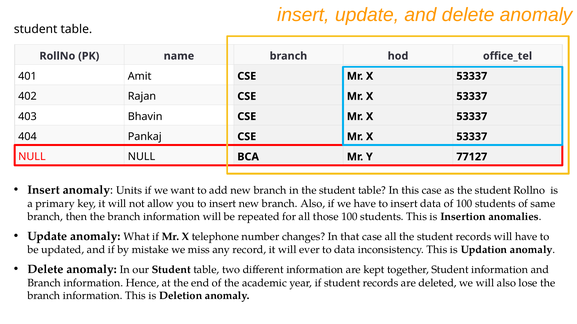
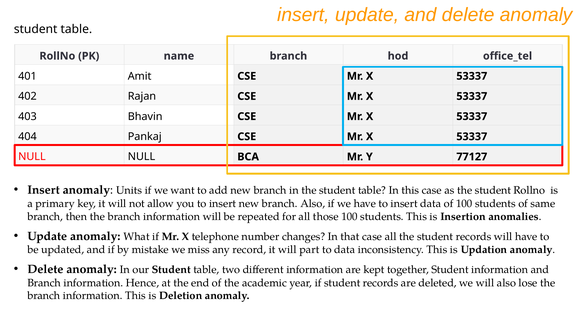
ever: ever -> part
